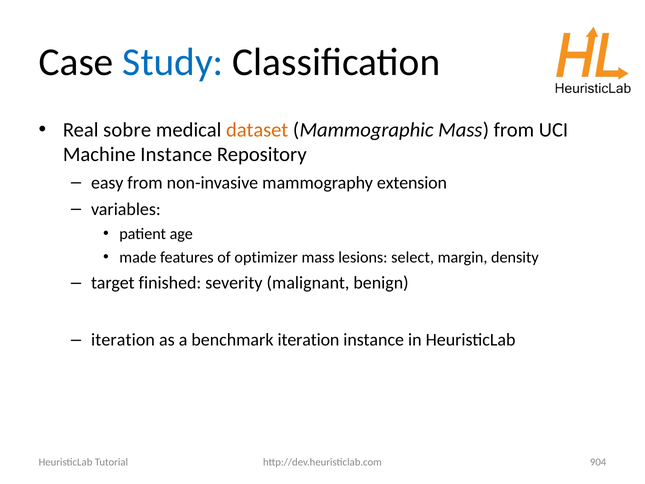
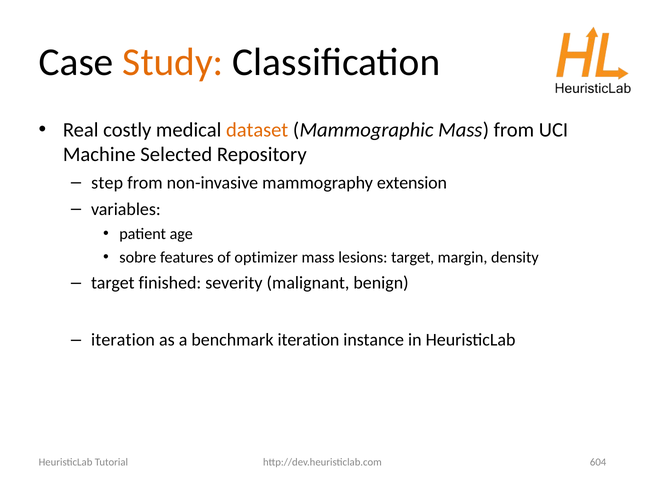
Study colour: blue -> orange
sobre: sobre -> costly
Machine Instance: Instance -> Selected
easy: easy -> step
made: made -> sobre
lesions select: select -> target
904: 904 -> 604
